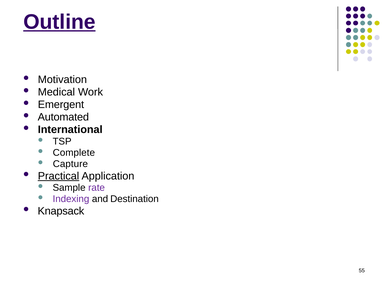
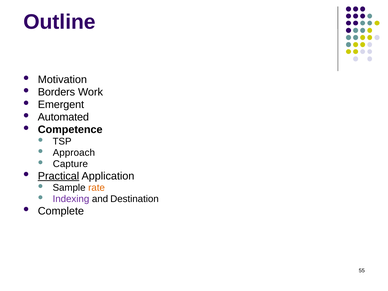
Outline underline: present -> none
Medical: Medical -> Borders
International: International -> Competence
Complete: Complete -> Approach
rate colour: purple -> orange
Knapsack: Knapsack -> Complete
